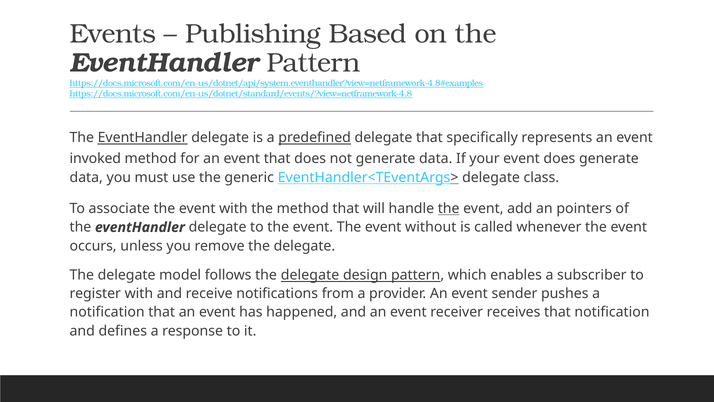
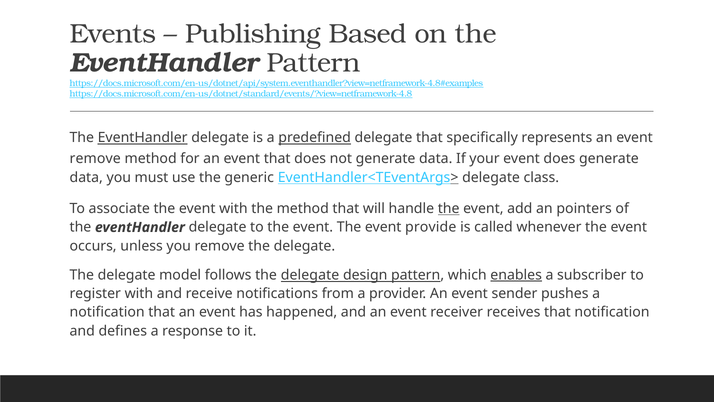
invoked at (95, 158): invoked -> remove
without: without -> provide
enables underline: none -> present
